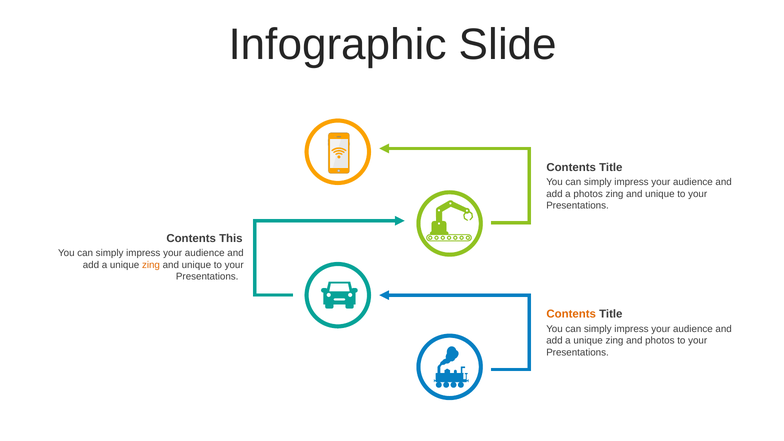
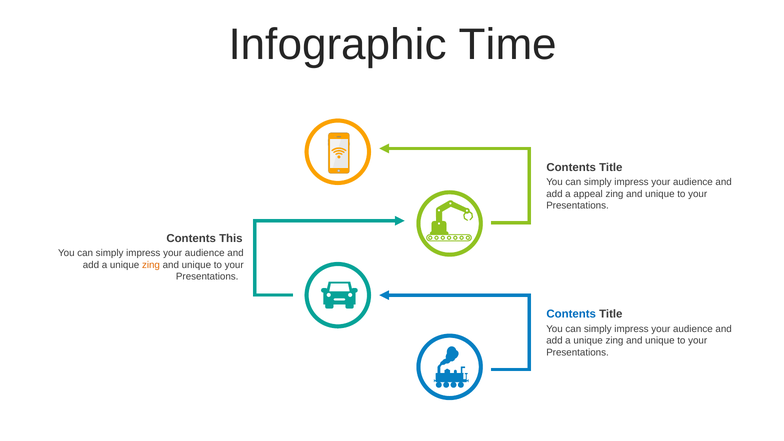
Slide: Slide -> Time
a photos: photos -> appeal
Contents at (571, 314) colour: orange -> blue
photos at (660, 341): photos -> unique
